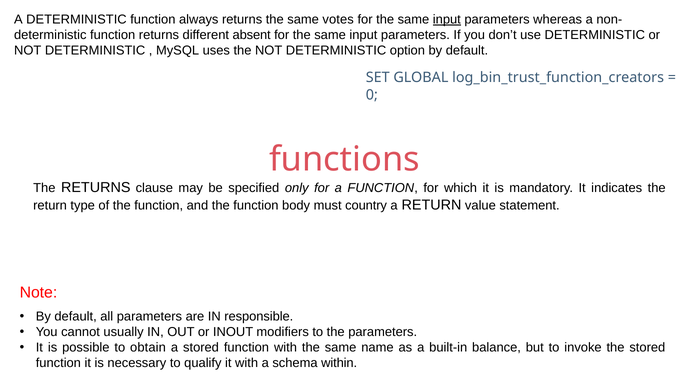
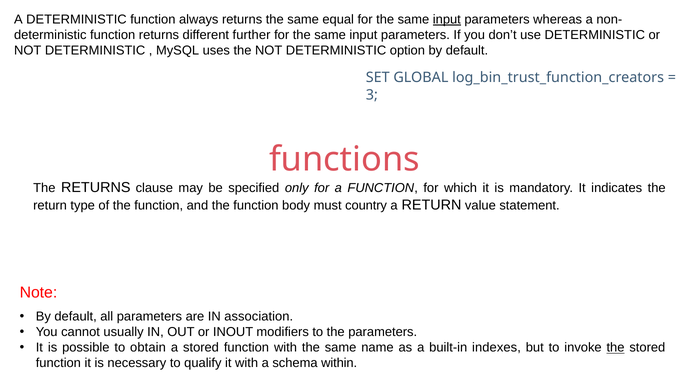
votes: votes -> equal
absent: absent -> further
0: 0 -> 3
responsible: responsible -> association
balance: balance -> indexes
the at (616, 347) underline: none -> present
